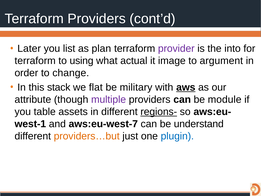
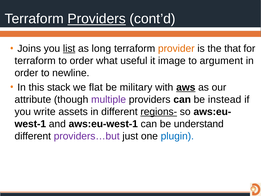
Providers at (97, 19) underline: none -> present
Later: Later -> Joins
list underline: none -> present
plan: plan -> long
provider colour: purple -> orange
into: into -> that
to using: using -> order
actual: actual -> useful
change: change -> newline
module: module -> instead
table: table -> write
aws:eu-west-7: aws:eu-west-7 -> aws:eu-west-1
providers…but colour: orange -> purple
